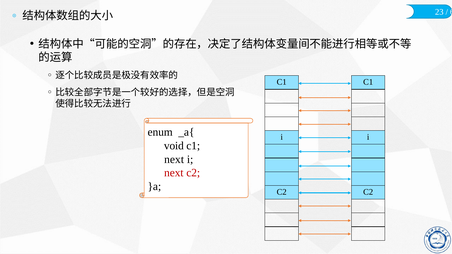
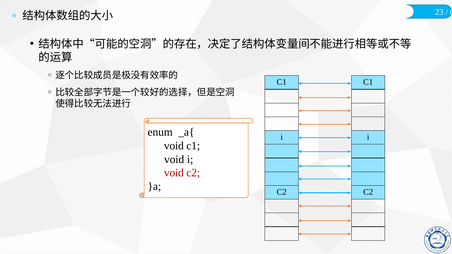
next at (174, 159): next -> void
next at (174, 173): next -> void
